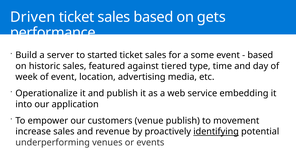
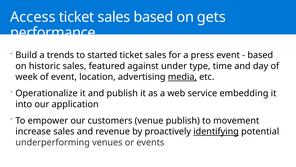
Driven: Driven -> Access
server: server -> trends
some: some -> press
tiered: tiered -> under
media underline: none -> present
